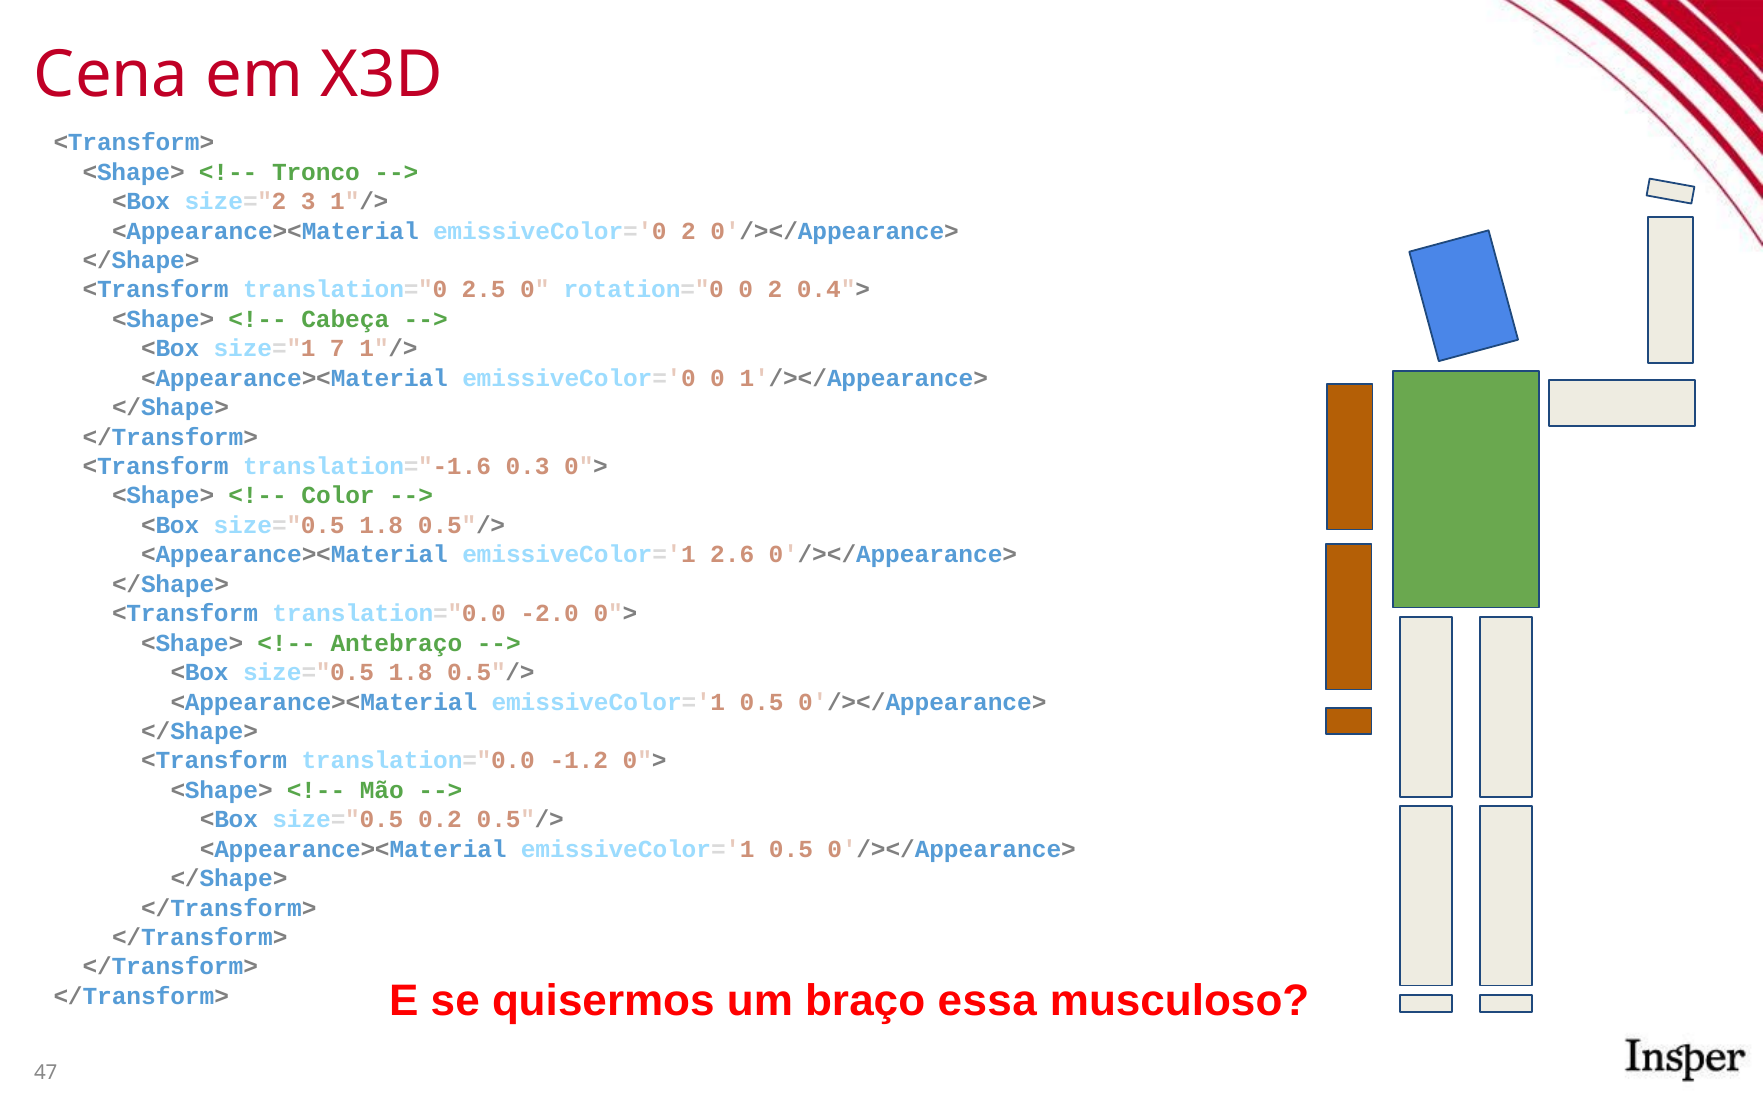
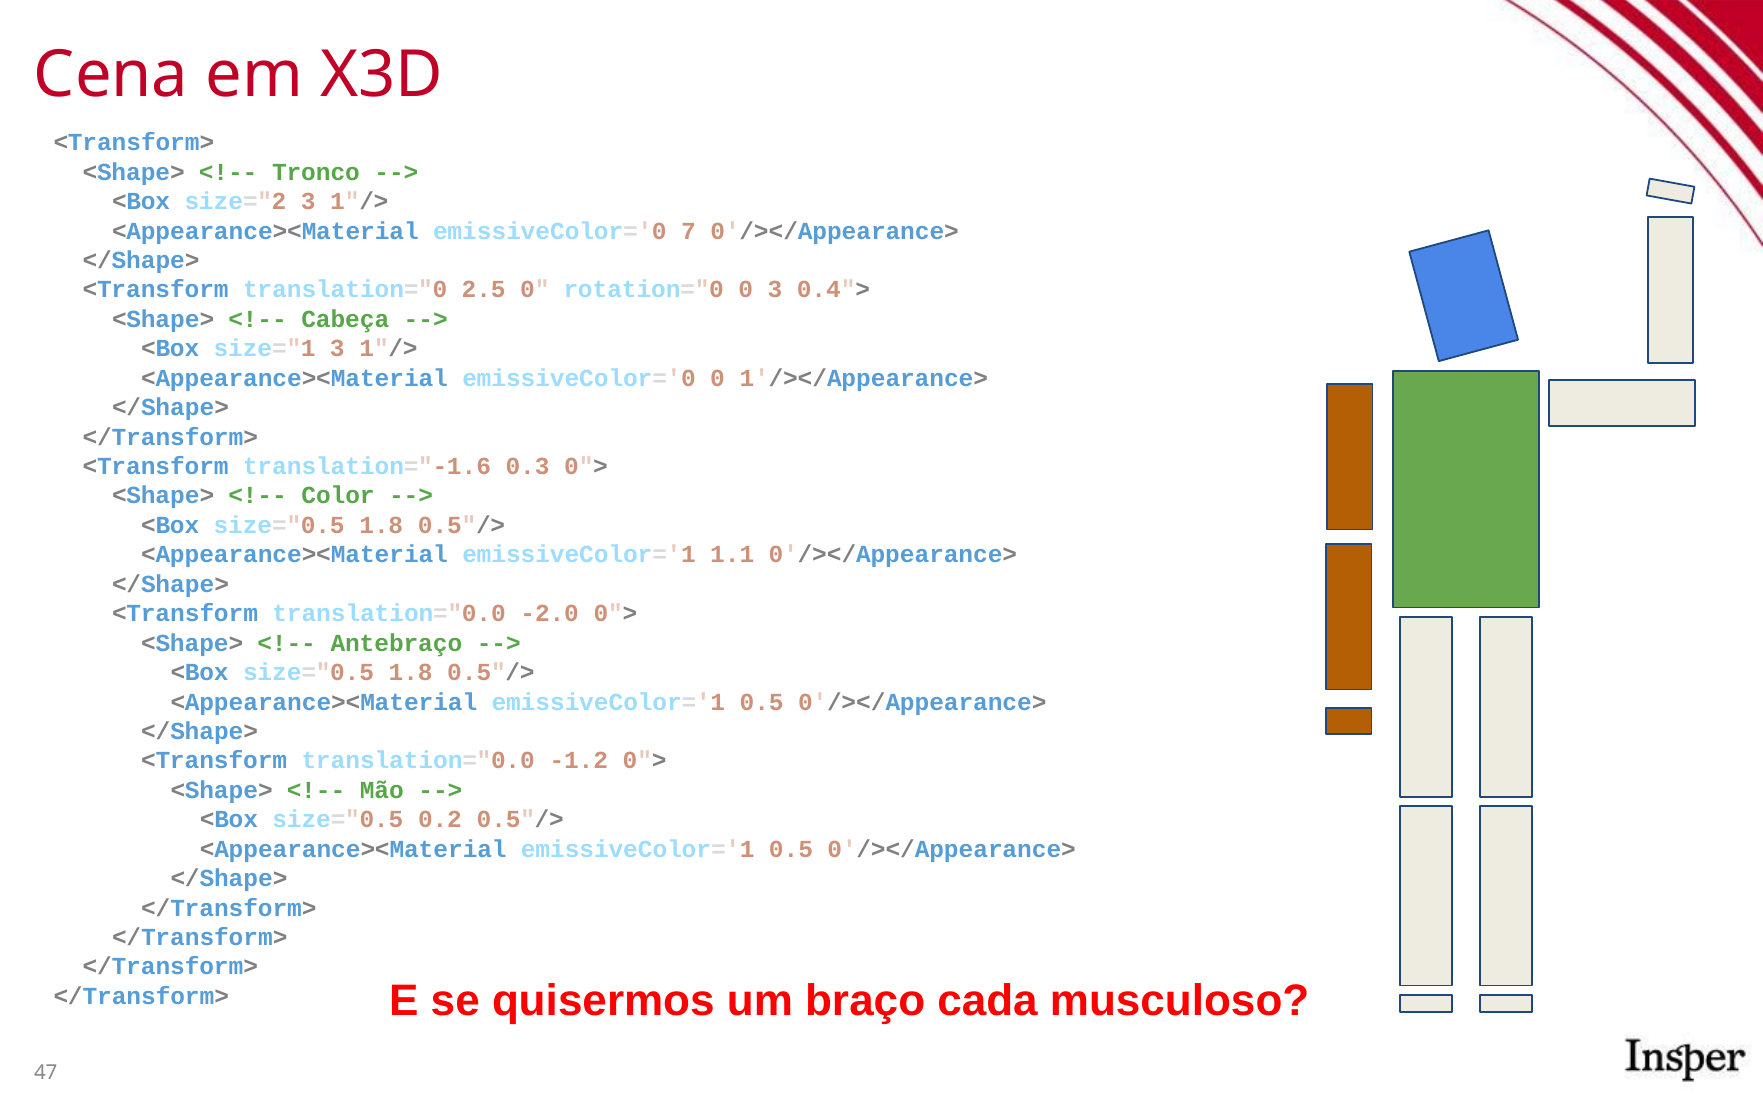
emissiveColor='0 2: 2 -> 7
0 2: 2 -> 3
size="1 7: 7 -> 3
2.6: 2.6 -> 1.1
essa: essa -> cada
